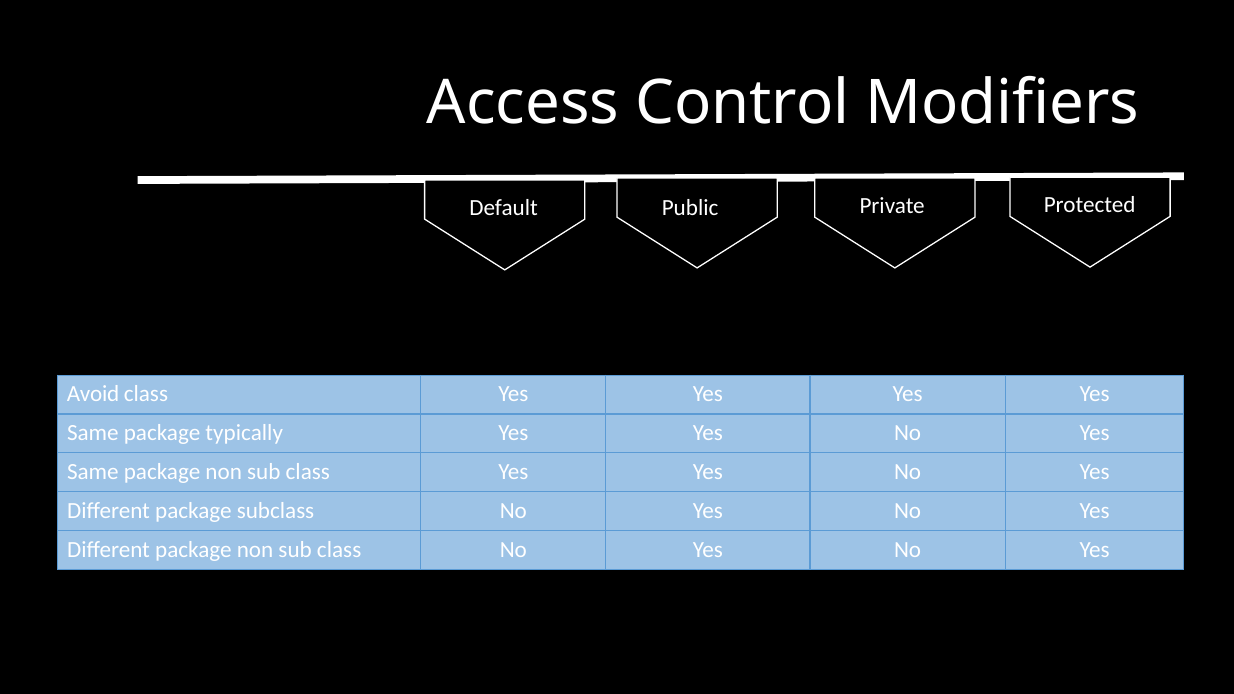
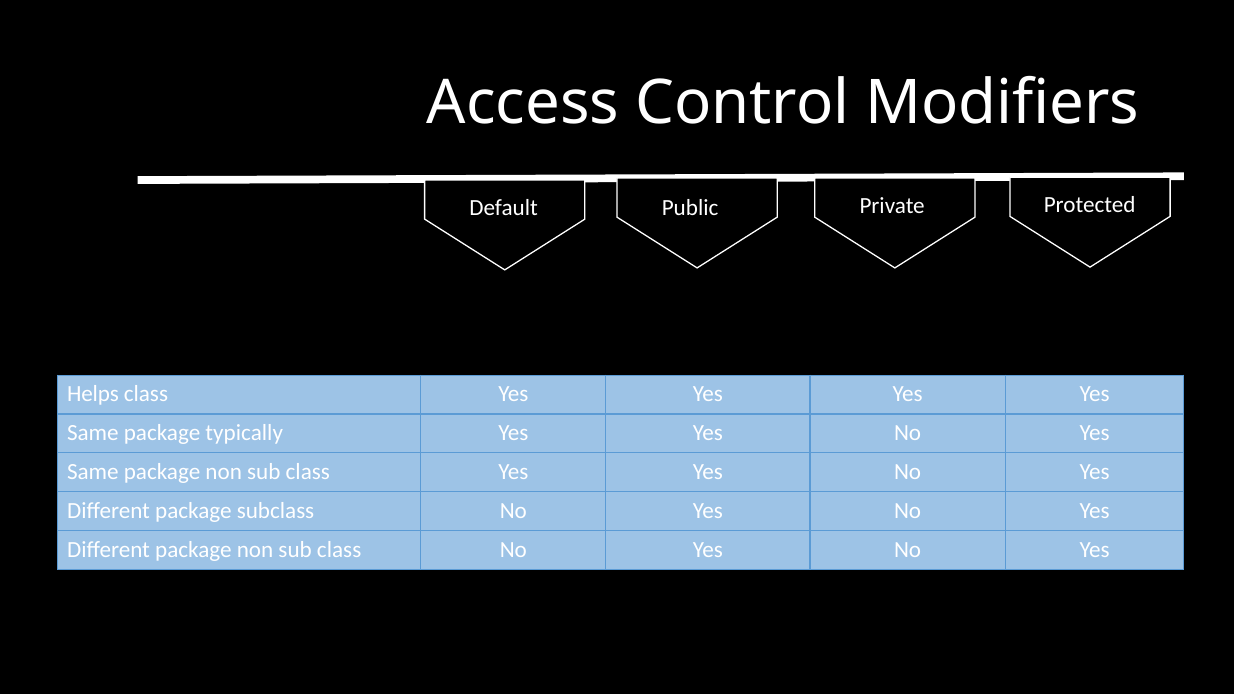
Avoid: Avoid -> Helps
